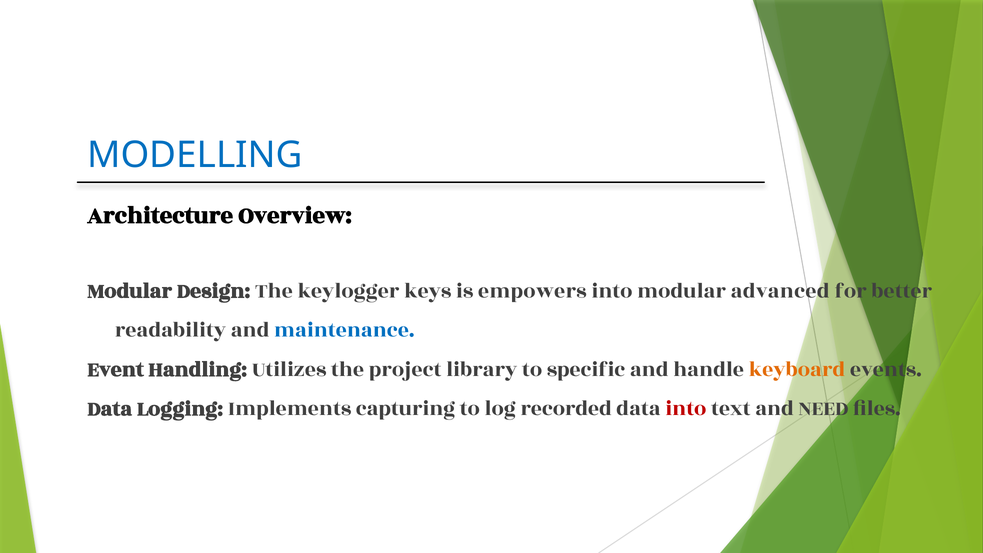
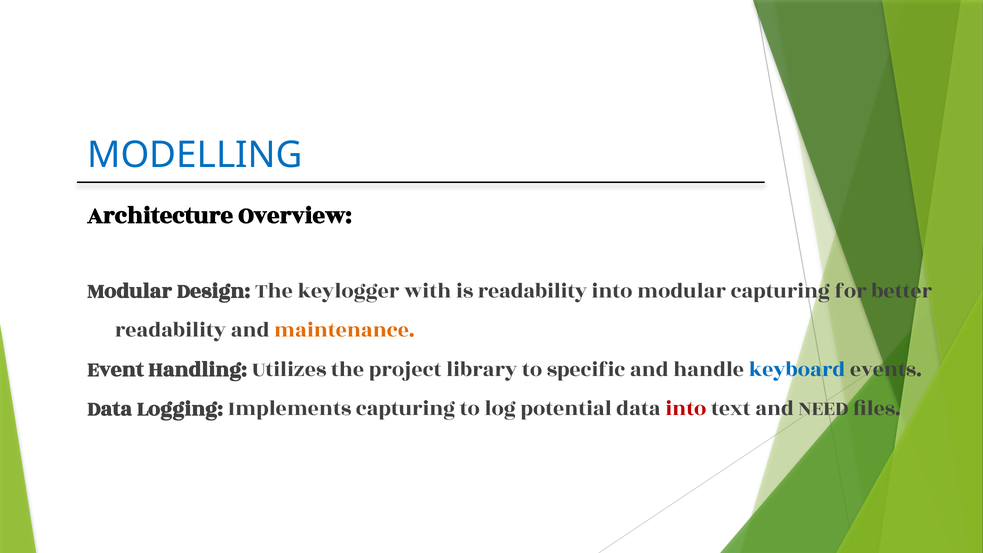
keys: keys -> with
is empowers: empowers -> readability
modular advanced: advanced -> capturing
maintenance colour: blue -> orange
keyboard colour: orange -> blue
recorded: recorded -> potential
